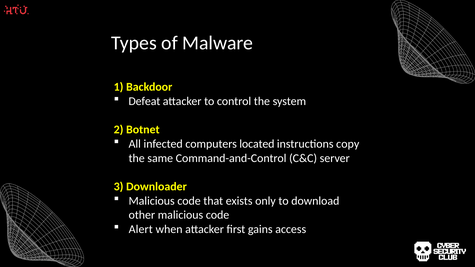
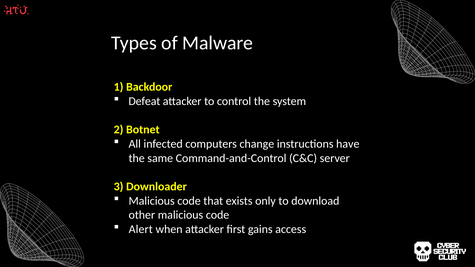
located: located -> change
copy: copy -> have
